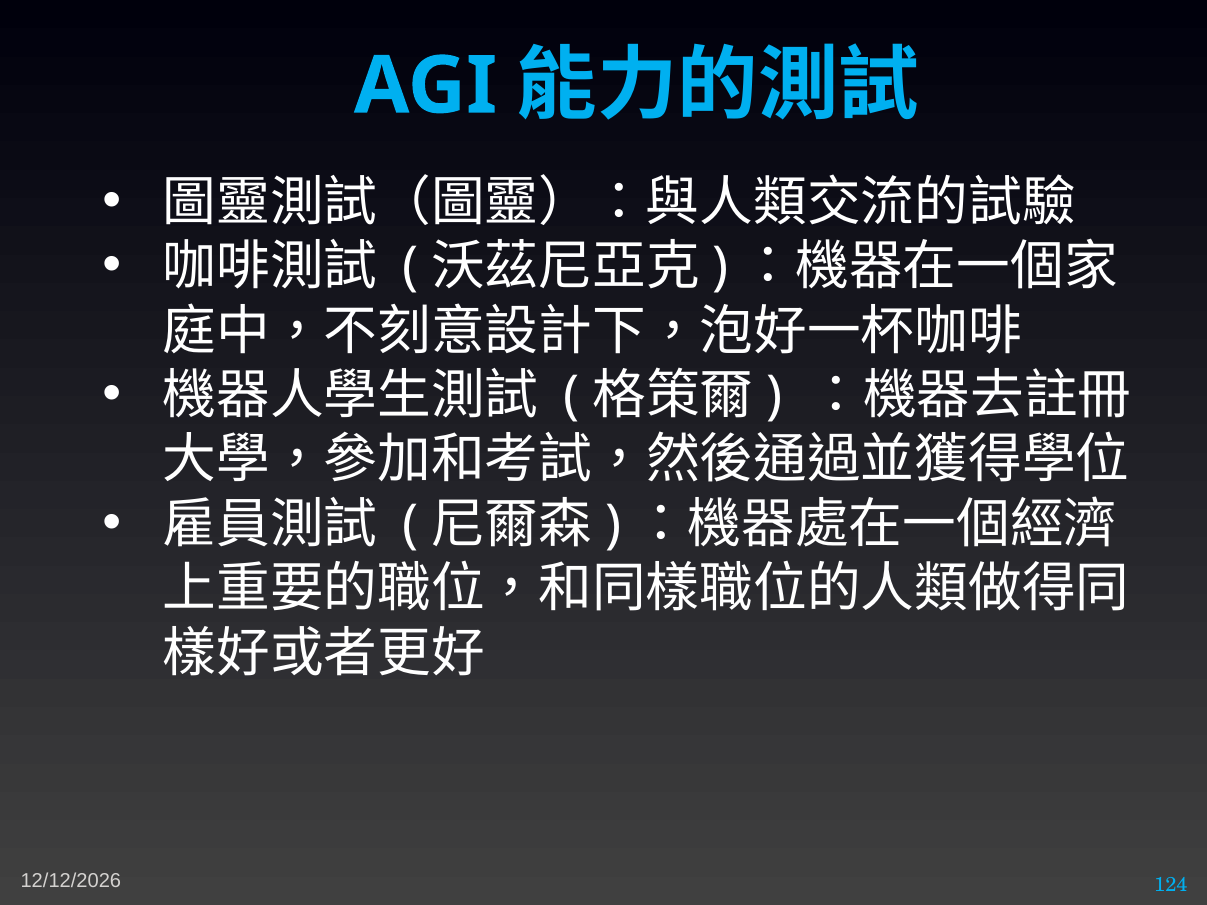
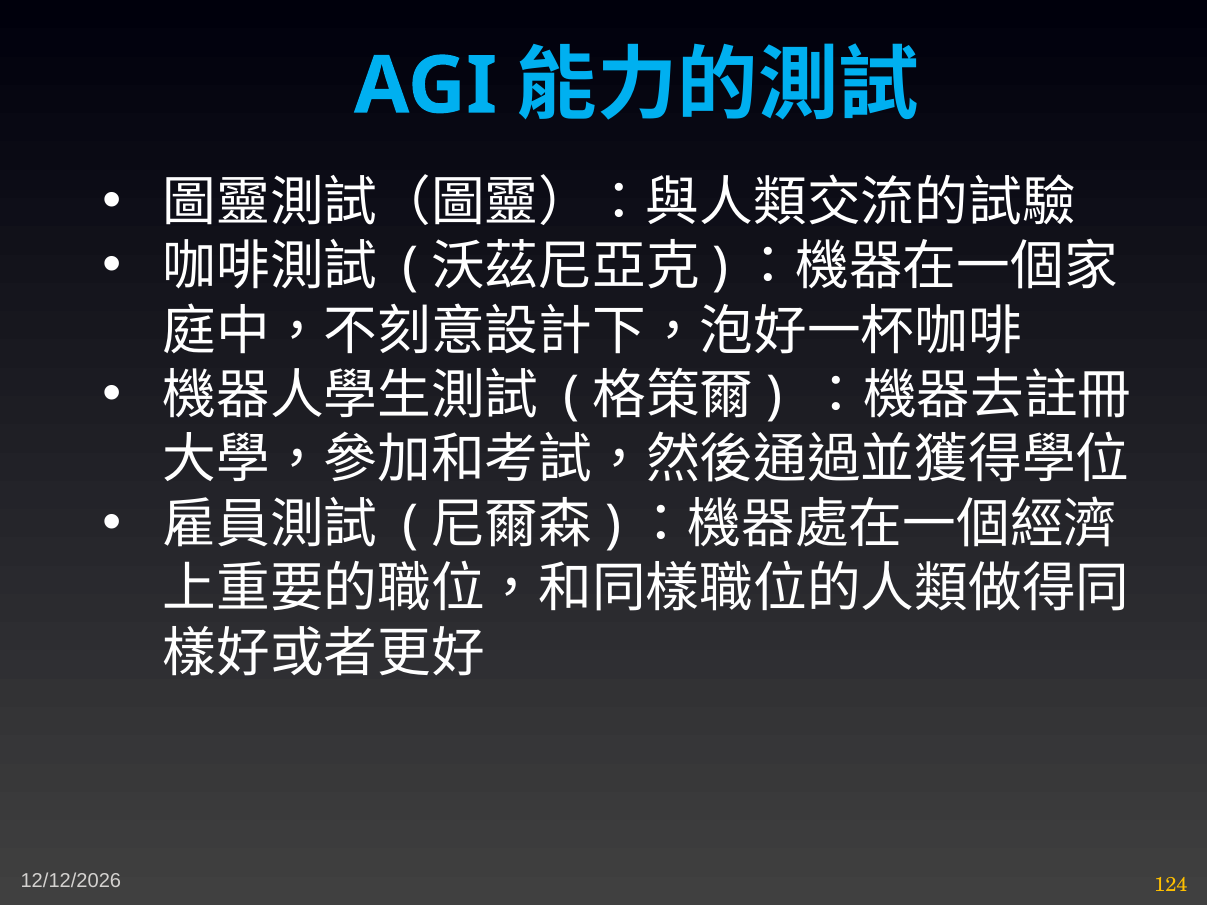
124 colour: light blue -> yellow
